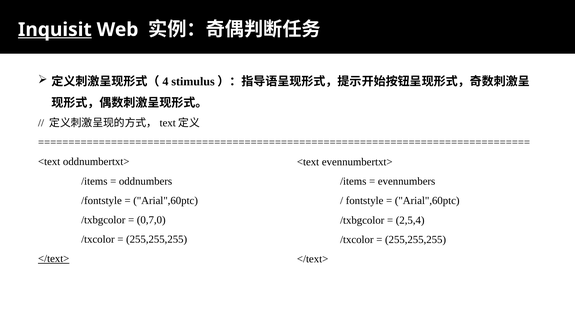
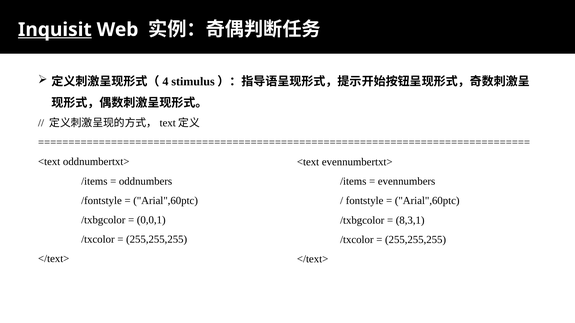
0,7,0: 0,7,0 -> 0,0,1
2,5,4: 2,5,4 -> 8,3,1
</text> at (54, 259) underline: present -> none
